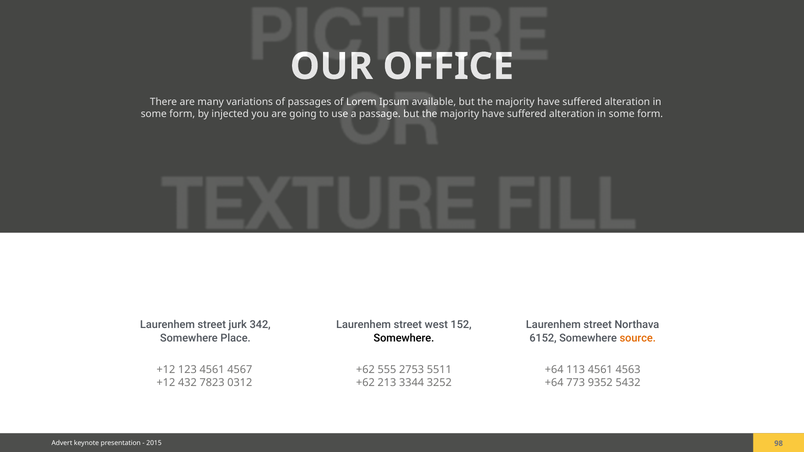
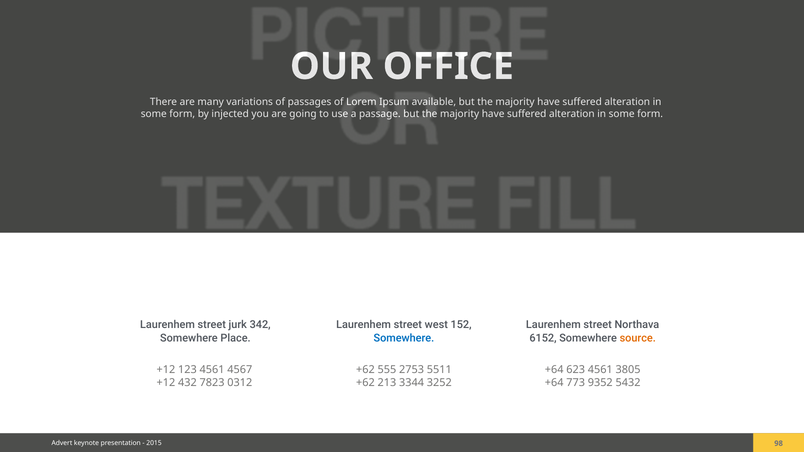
Somewhere at (404, 338) colour: black -> blue
113: 113 -> 623
4563: 4563 -> 3805
